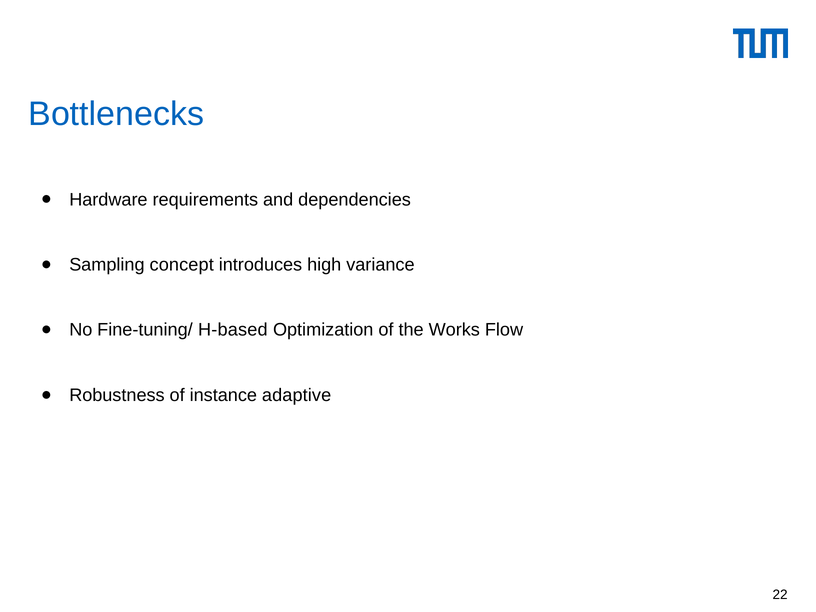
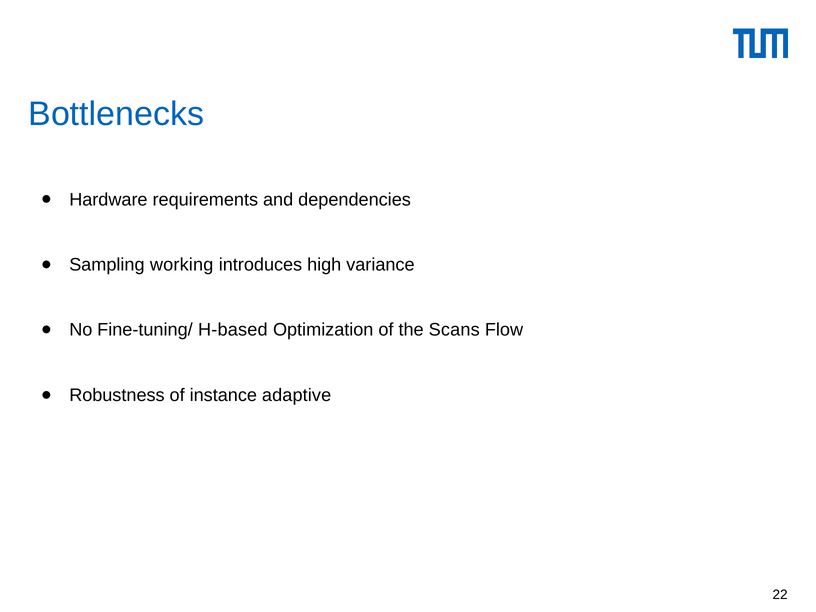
concept: concept -> working
Works: Works -> Scans
